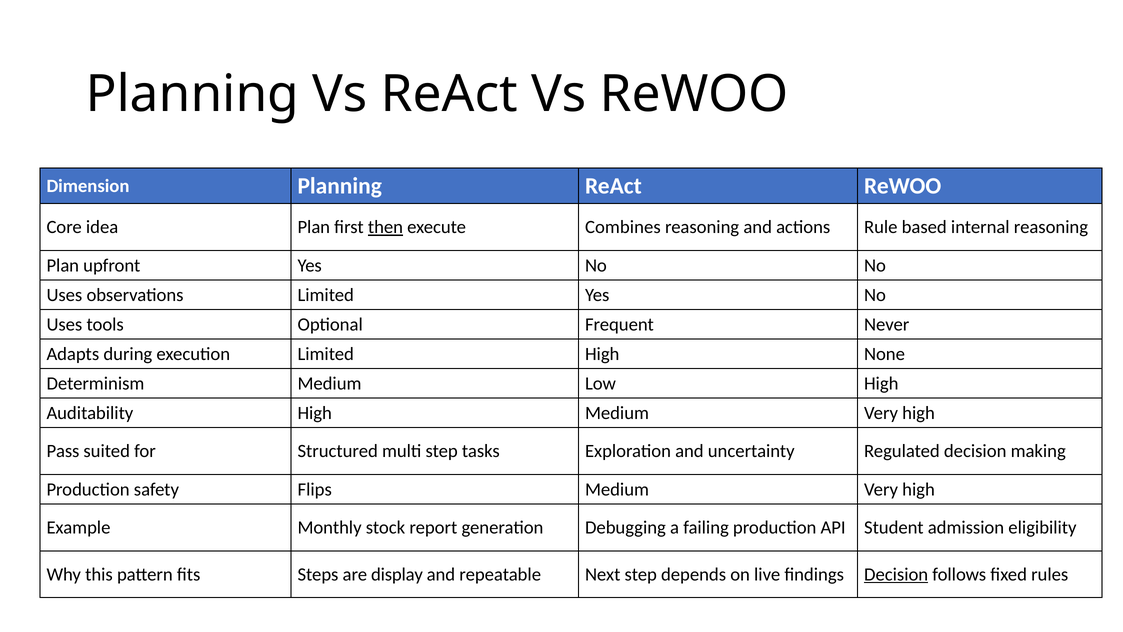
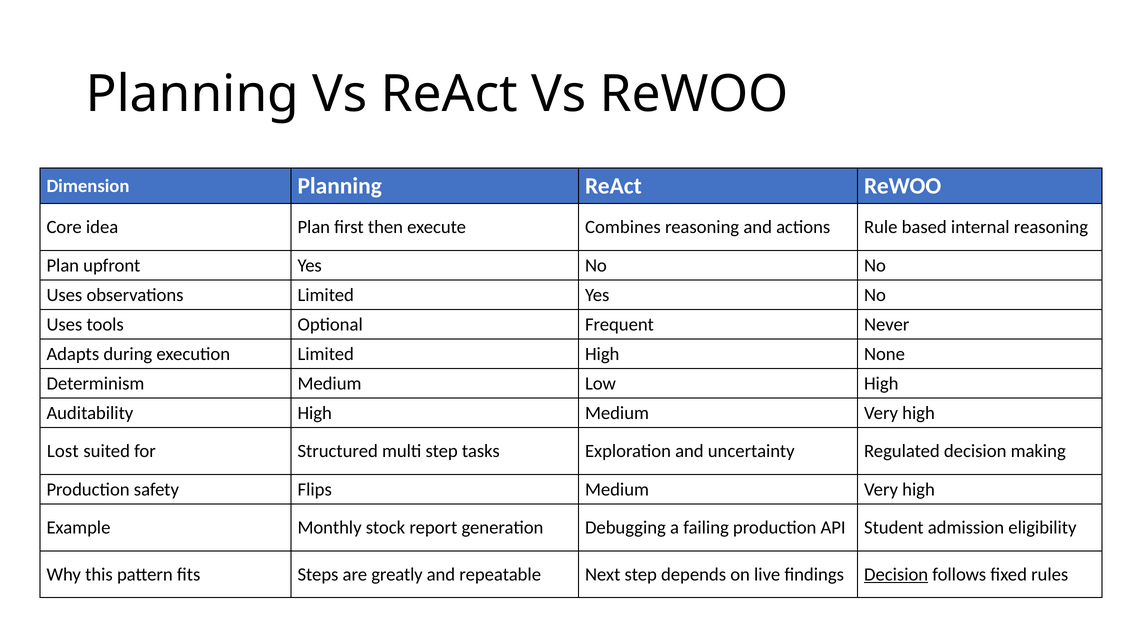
then underline: present -> none
Pass: Pass -> Lost
display: display -> greatly
